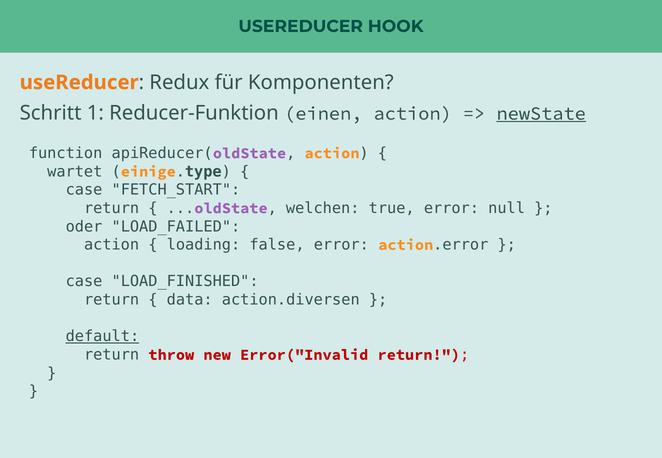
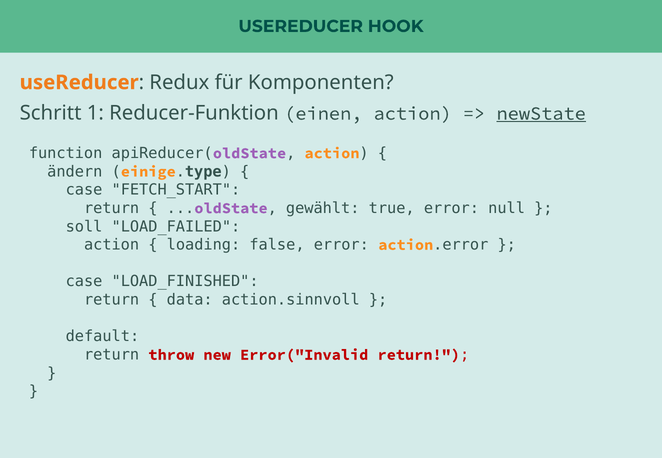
wartet: wartet -> ändern
welchen: welchen -> gewählt
oder: oder -> soll
action.diversen: action.diversen -> action.sinnvoll
default underline: present -> none
